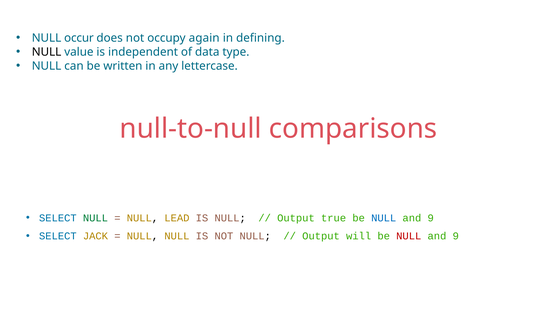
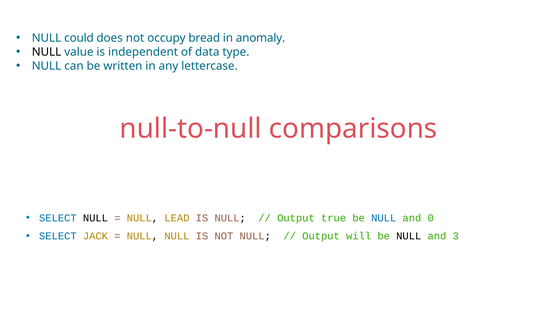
occur: occur -> could
again: again -> bread
defining: defining -> anomaly
NULL at (95, 218) colour: green -> black
9 at (431, 218): 9 -> 0
NULL at (409, 236) colour: red -> black
9 at (456, 236): 9 -> 3
